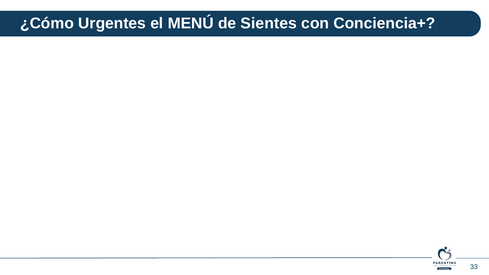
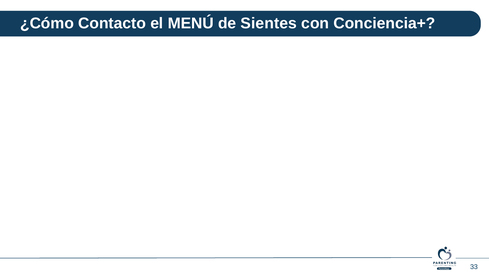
Urgentes: Urgentes -> Contacto
